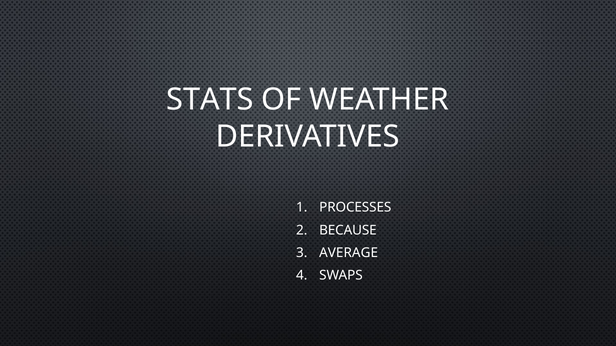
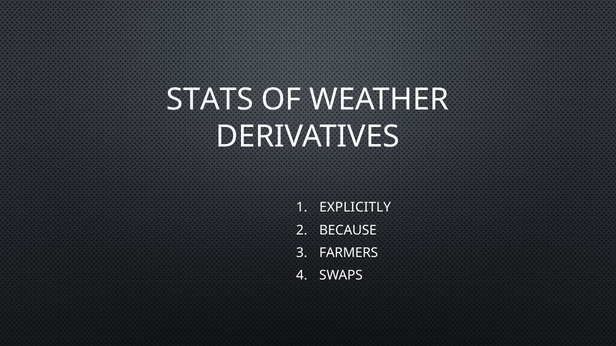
PROCESSES: PROCESSES -> EXPLICITLY
AVERAGE: AVERAGE -> FARMERS
